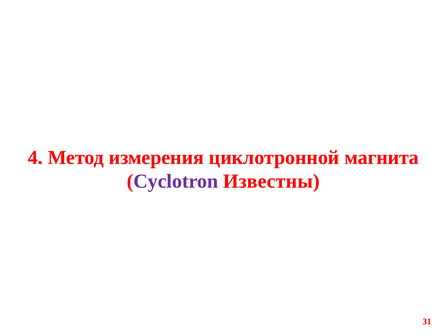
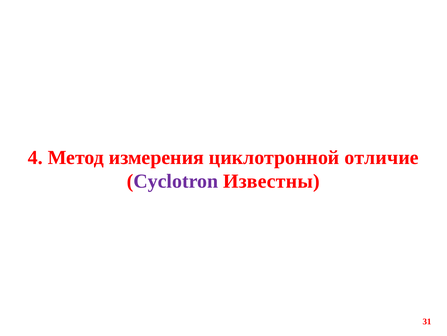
магнита: магнита -> отличие
